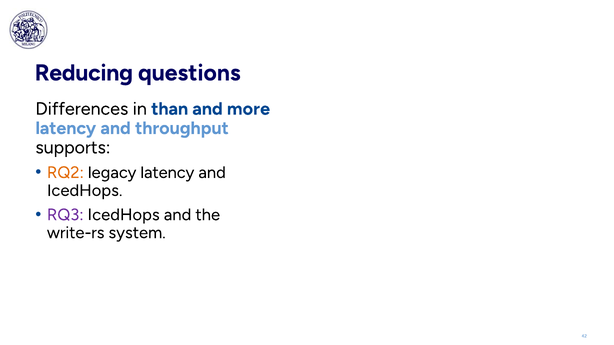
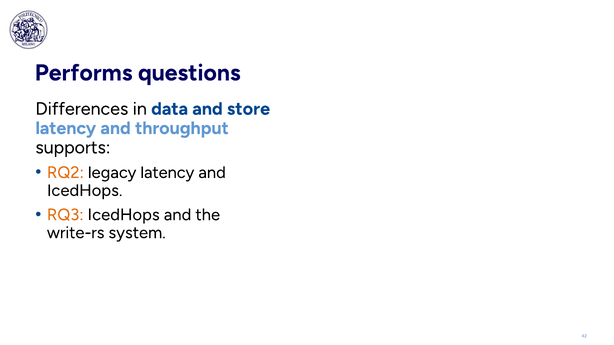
Reducing: Reducing -> Performs
than: than -> data
more: more -> store
RQ3 colour: purple -> orange
